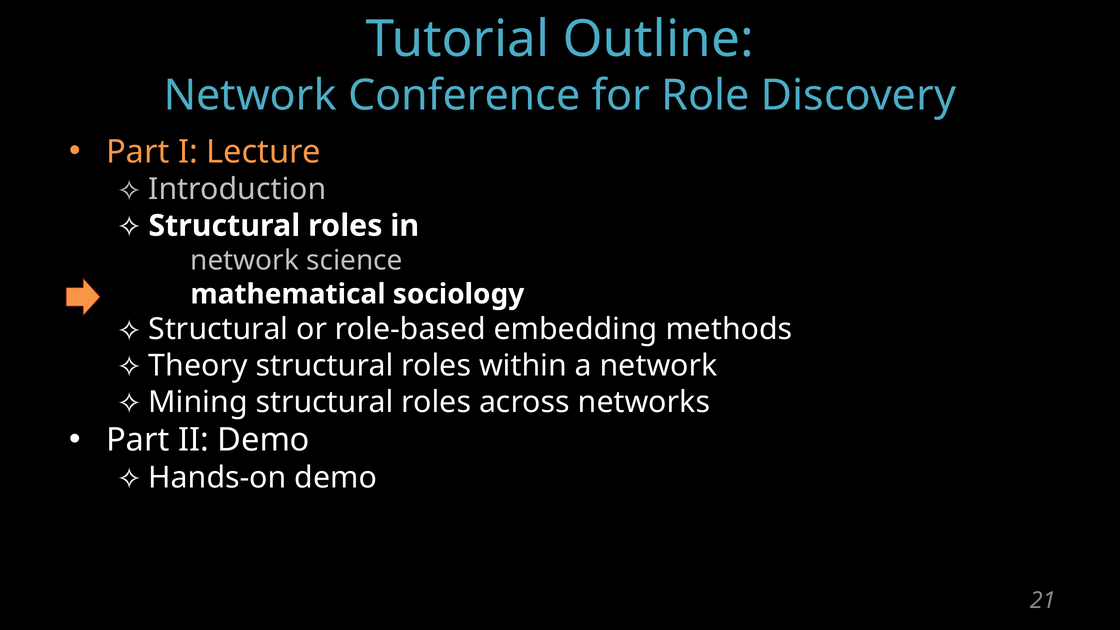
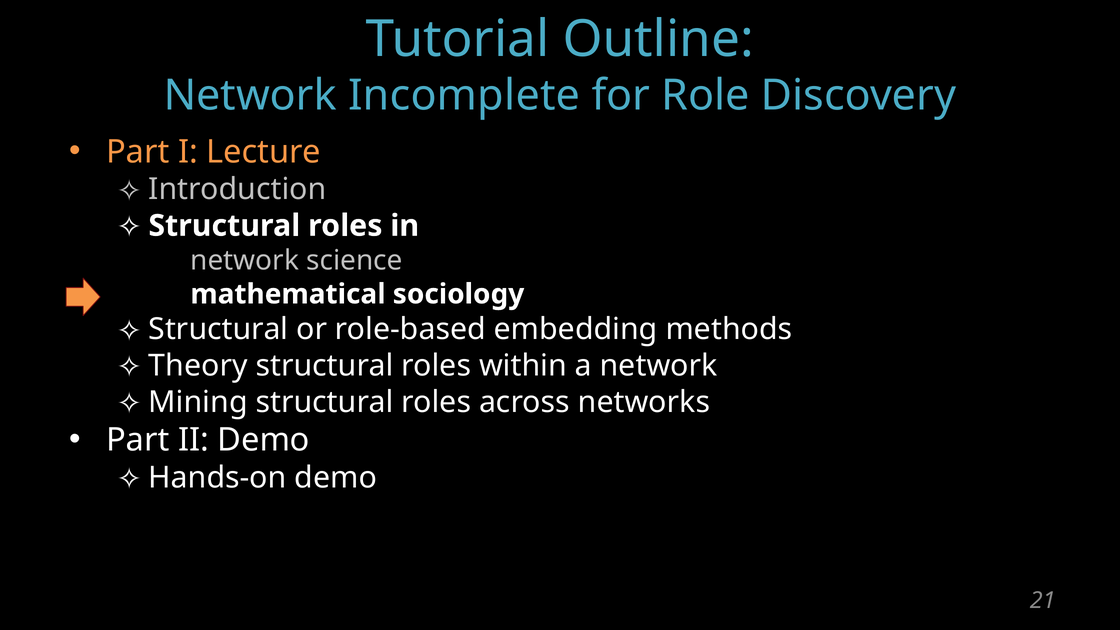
Conference: Conference -> Incomplete
